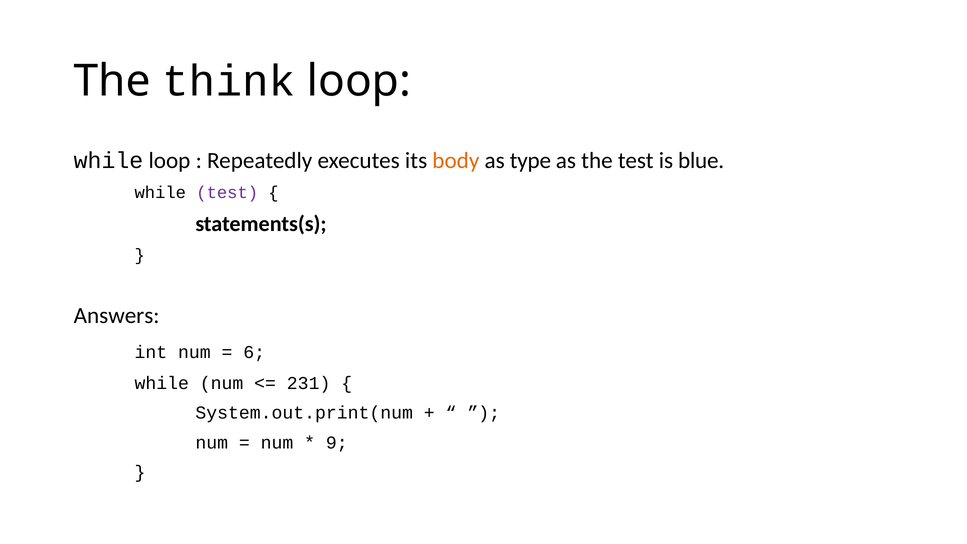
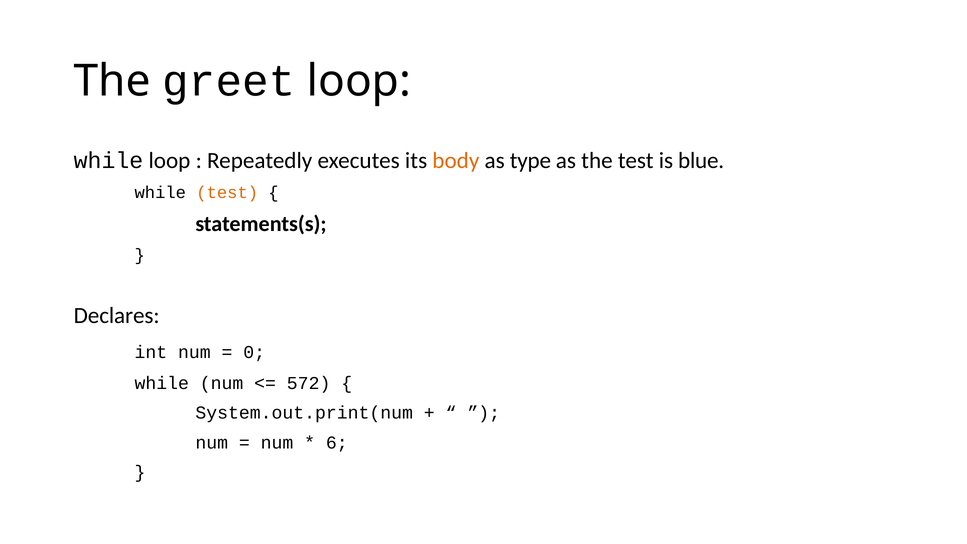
think: think -> greet
test at (227, 193) colour: purple -> orange
Answers: Answers -> Declares
6: 6 -> 0
231: 231 -> 572
9: 9 -> 6
